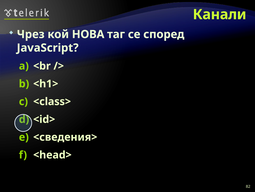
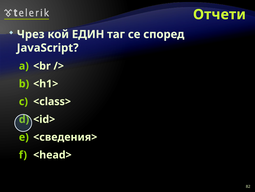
Канали: Канали -> Отчети
НОВА: НОВА -> ЕДИН
